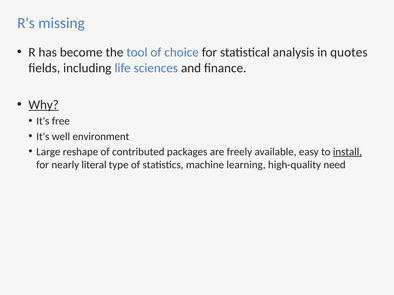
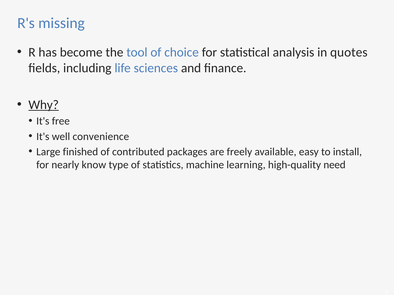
environment: environment -> convenience
reshape: reshape -> finished
install underline: present -> none
literal: literal -> know
